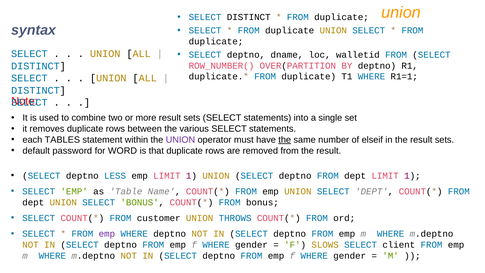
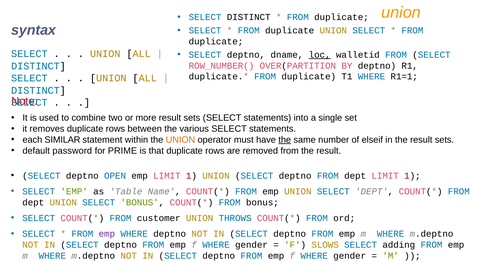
loc underline: none -> present
TABLES: TABLES -> SIMILAR
UNION at (180, 140) colour: purple -> orange
WORD: WORD -> PRIME
LESS: LESS -> OPEN
client: client -> adding
